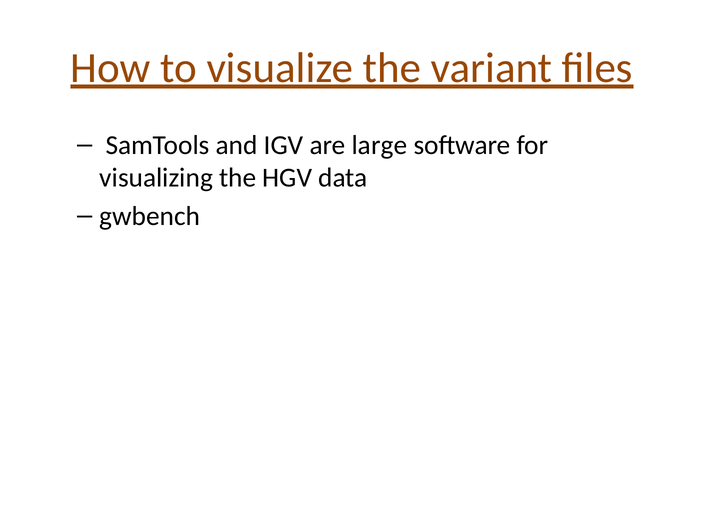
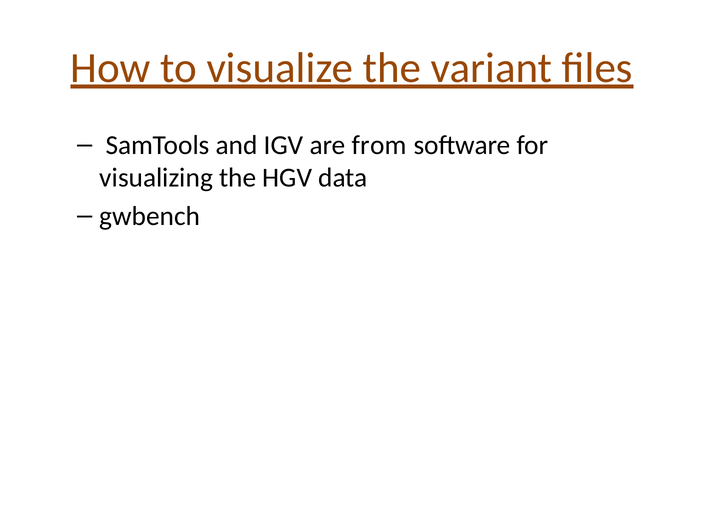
large: large -> from
